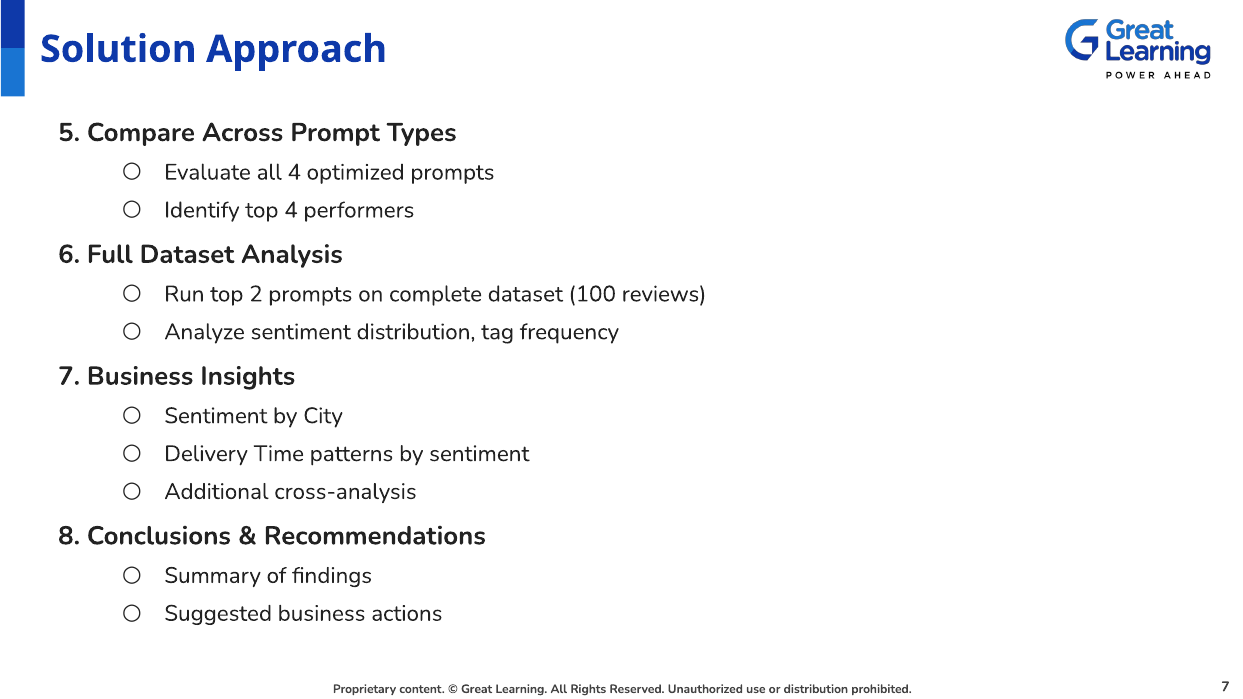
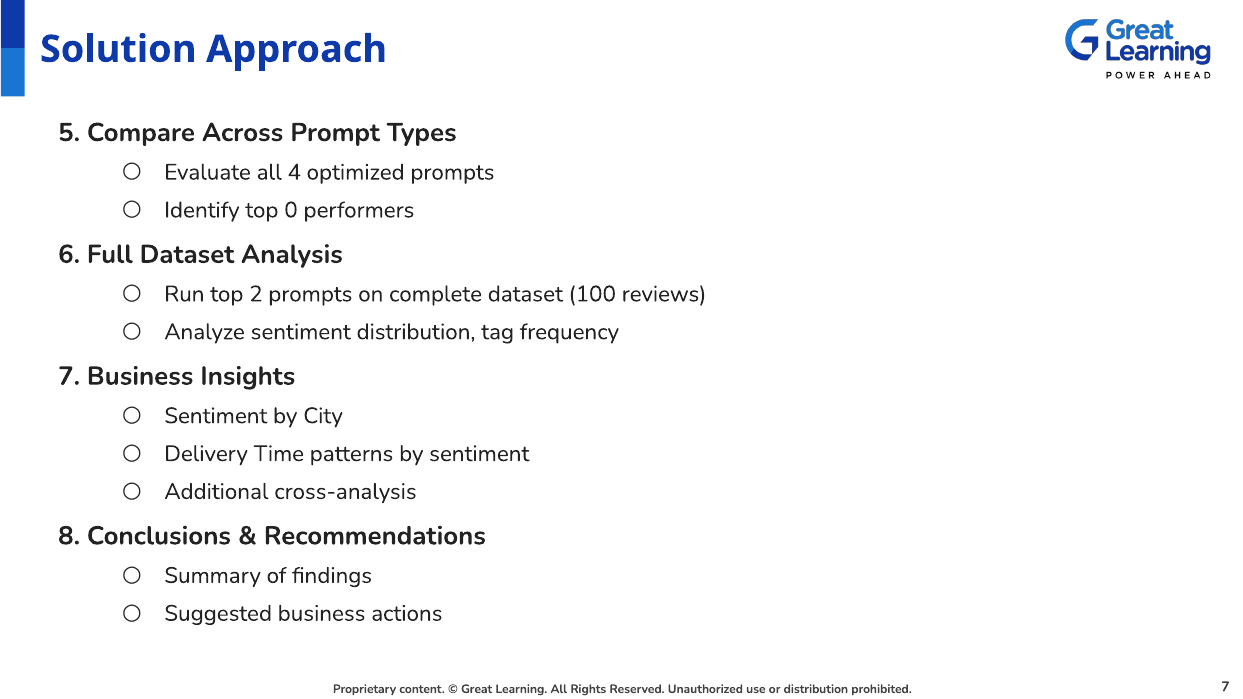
top 4: 4 -> 0
